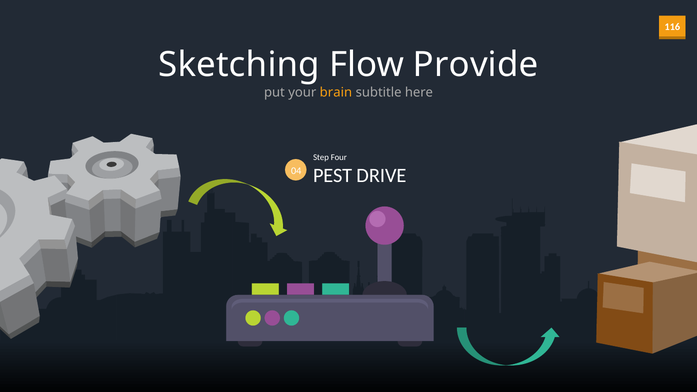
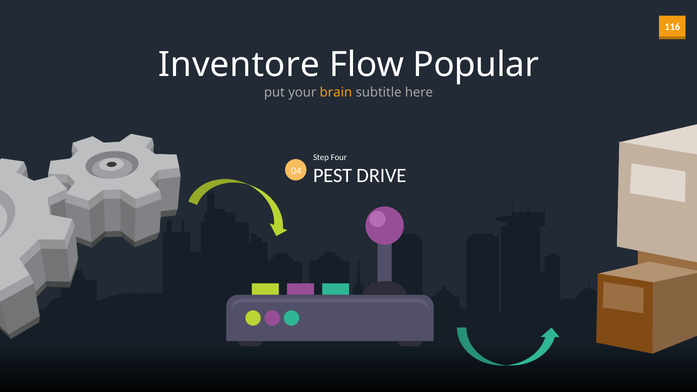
Sketching: Sketching -> Inventore
Provide: Provide -> Popular
